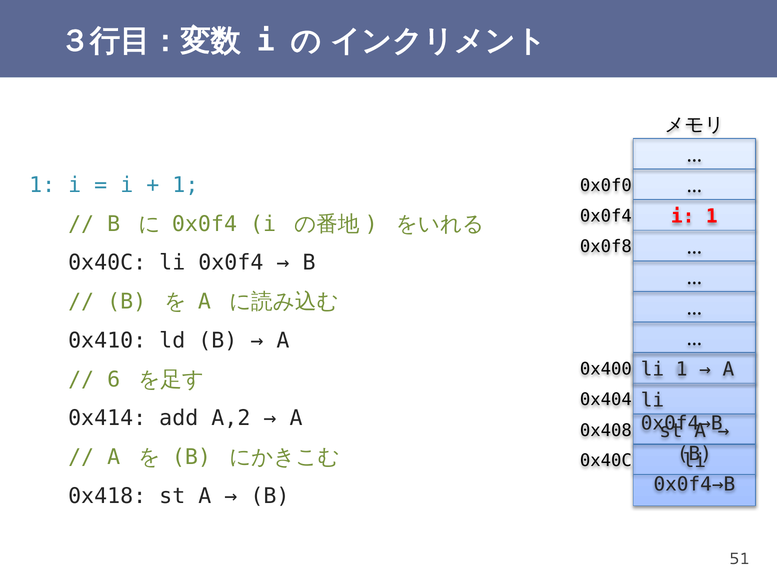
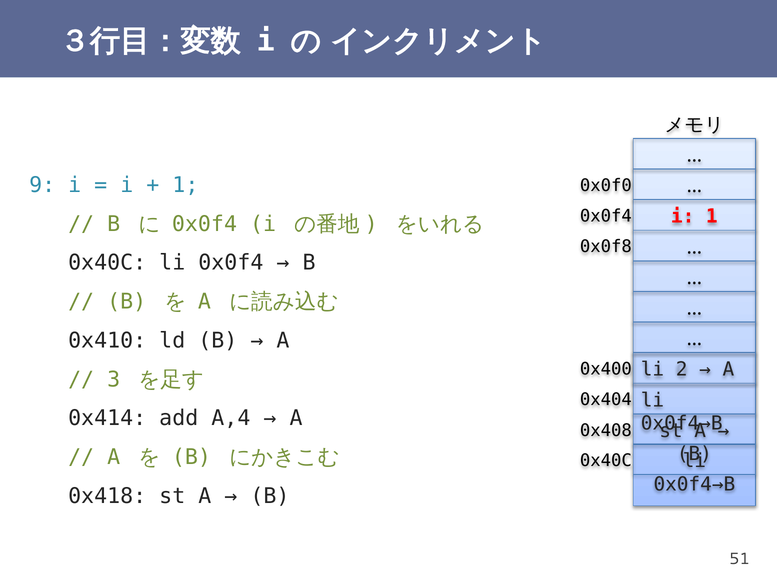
1 at (42, 185): 1 -> 9
li 1: 1 -> 2
6: 6 -> 3
A,2: A,2 -> A,4
